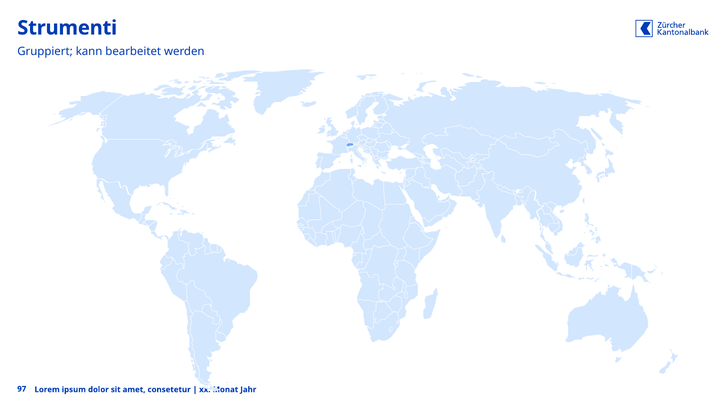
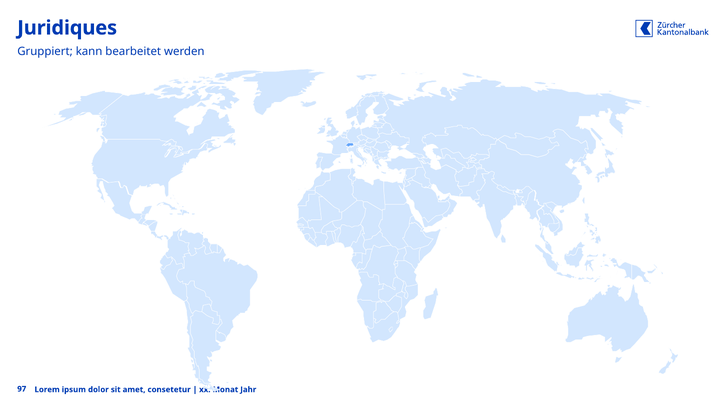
Strumenti: Strumenti -> Juridiques
